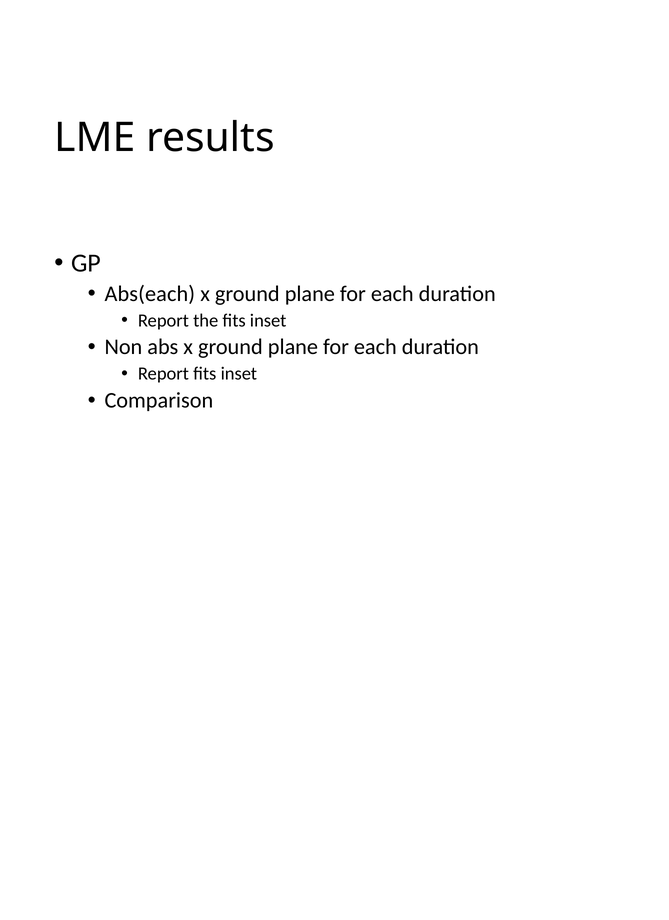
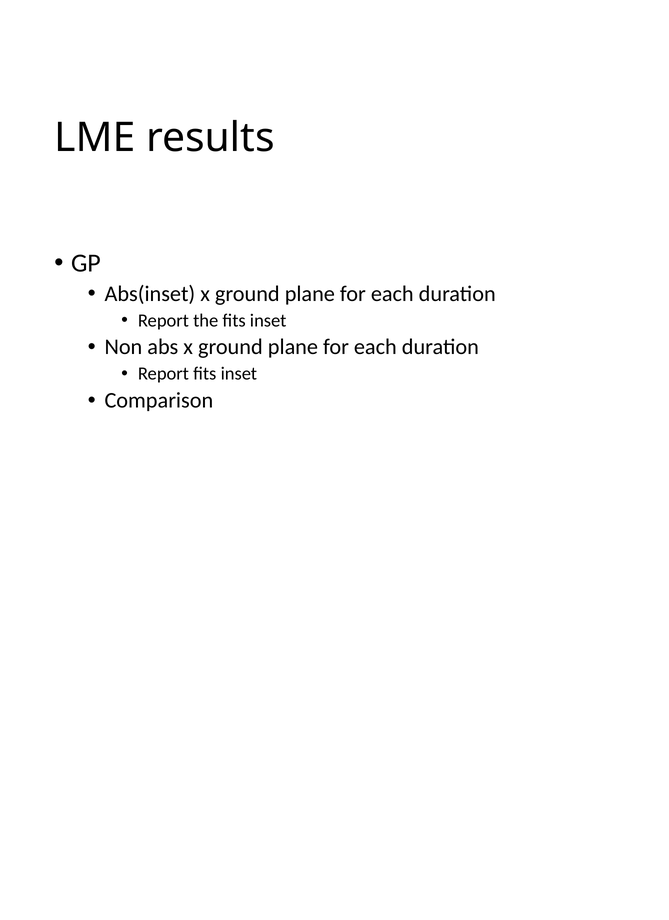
Abs(each: Abs(each -> Abs(inset
